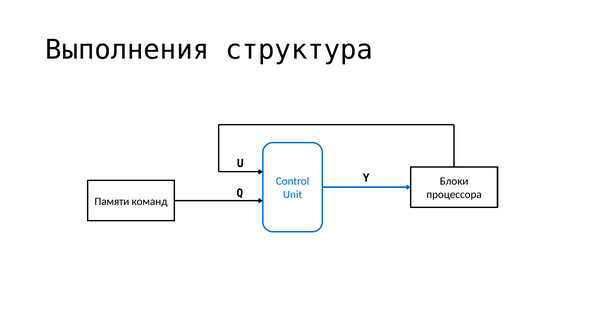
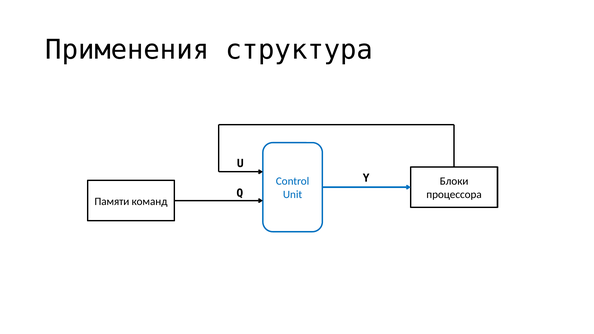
Выполнения: Выполнения -> Применения
